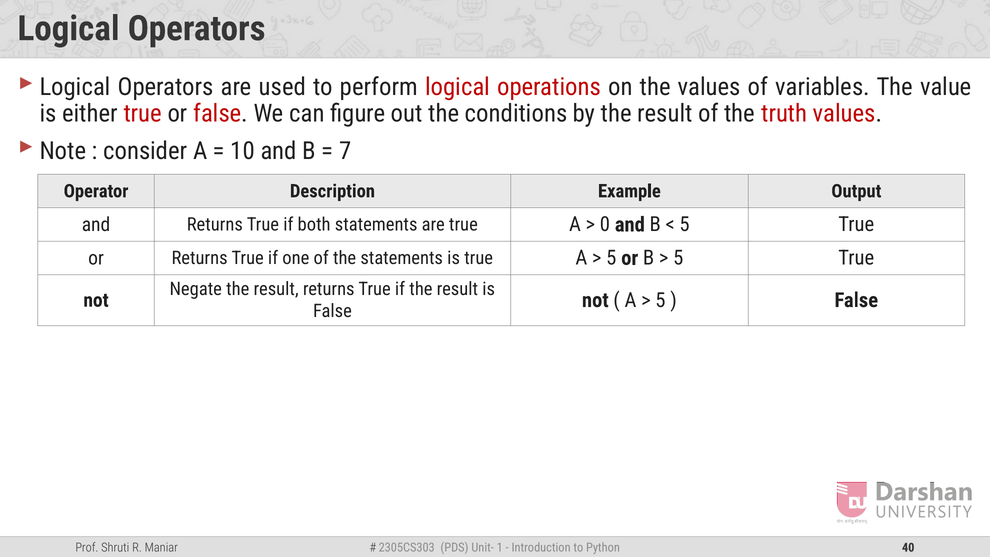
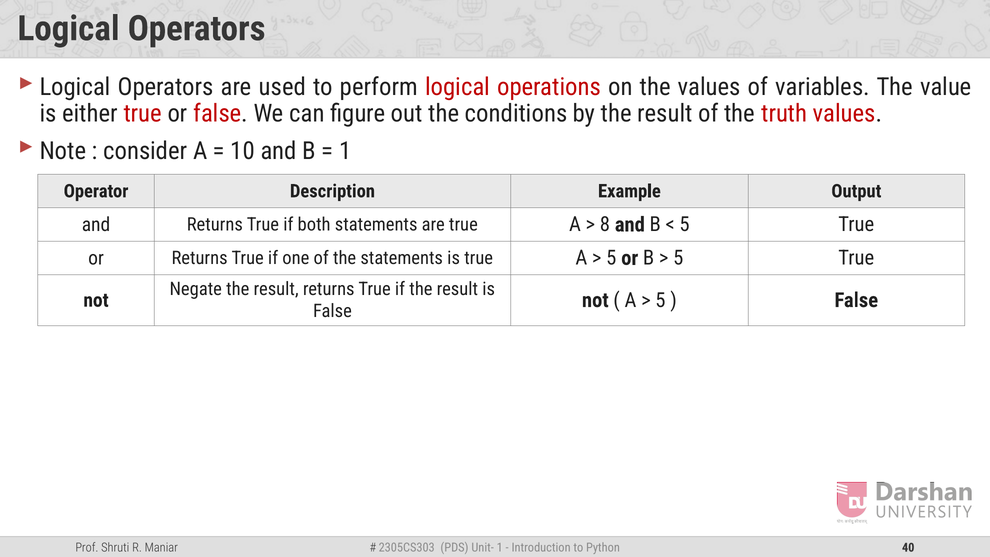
7 at (345, 151): 7 -> 1
0: 0 -> 8
